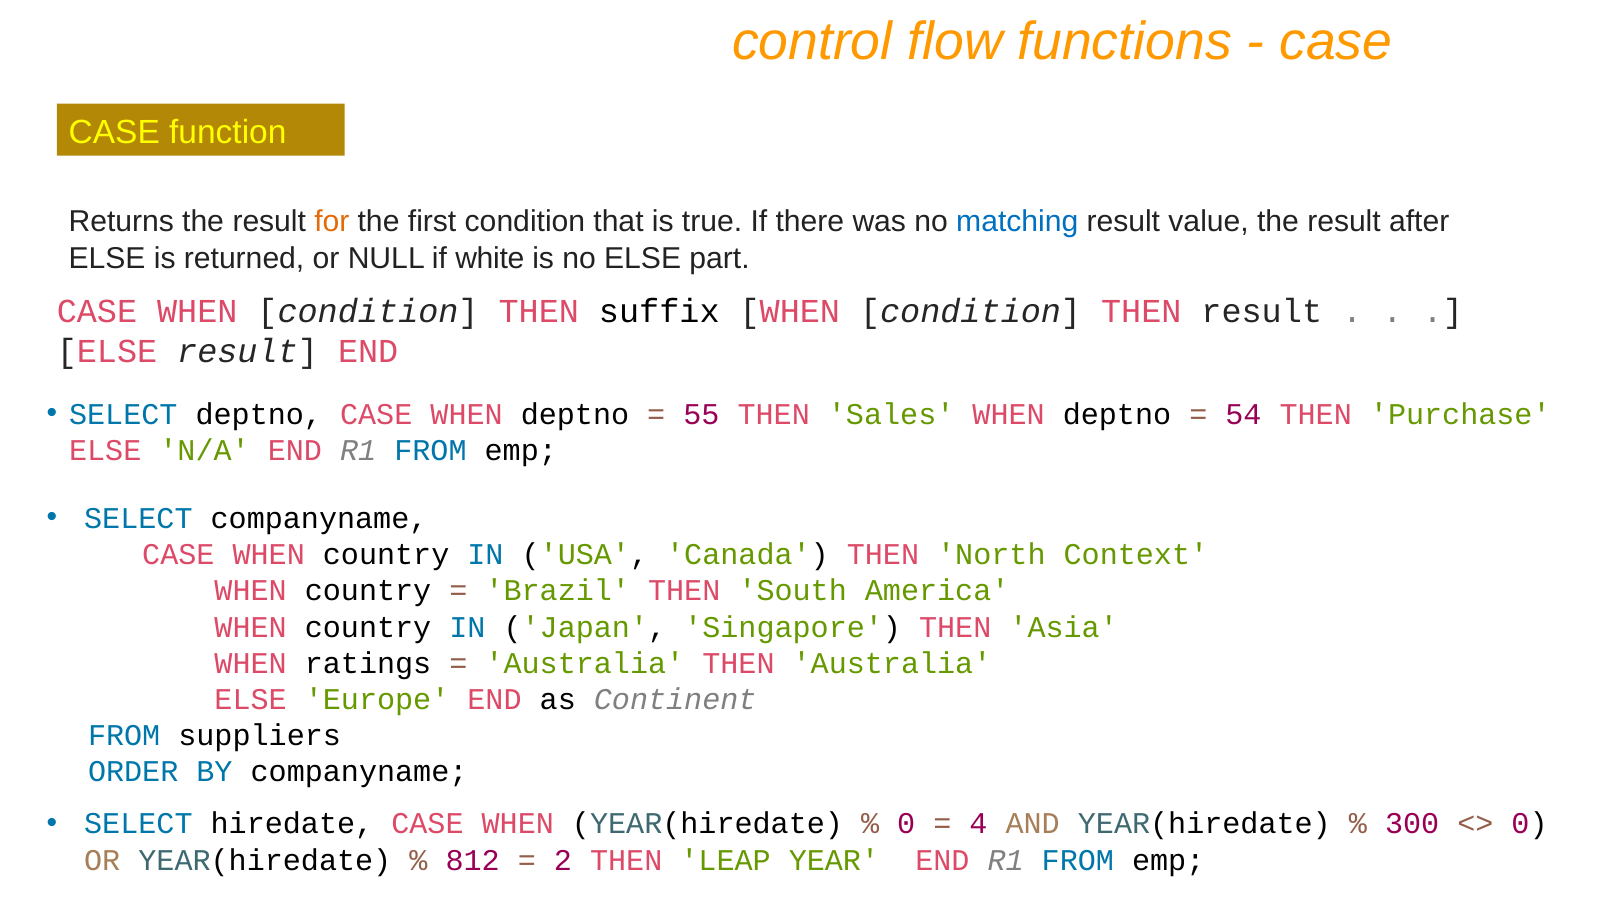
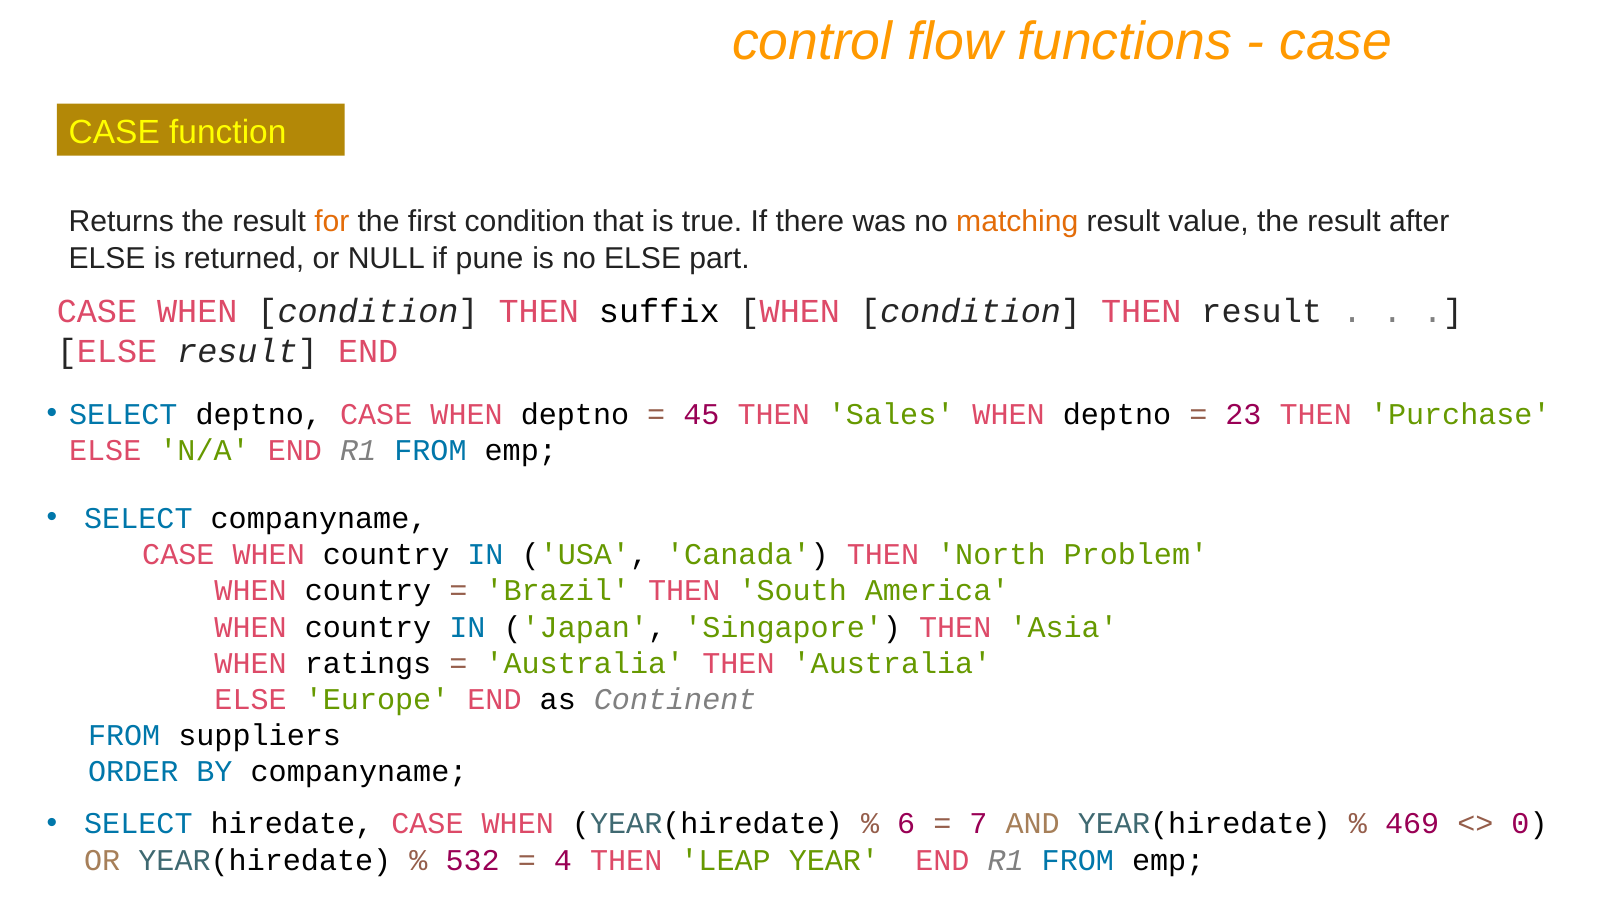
matching colour: blue -> orange
white: white -> pune
55: 55 -> 45
54: 54 -> 23
Context: Context -> Problem
0 at (906, 823): 0 -> 6
4: 4 -> 7
300: 300 -> 469
812: 812 -> 532
2: 2 -> 4
